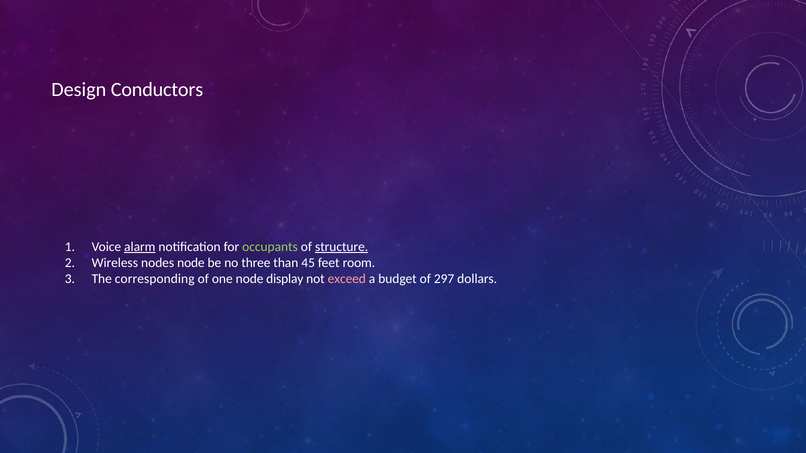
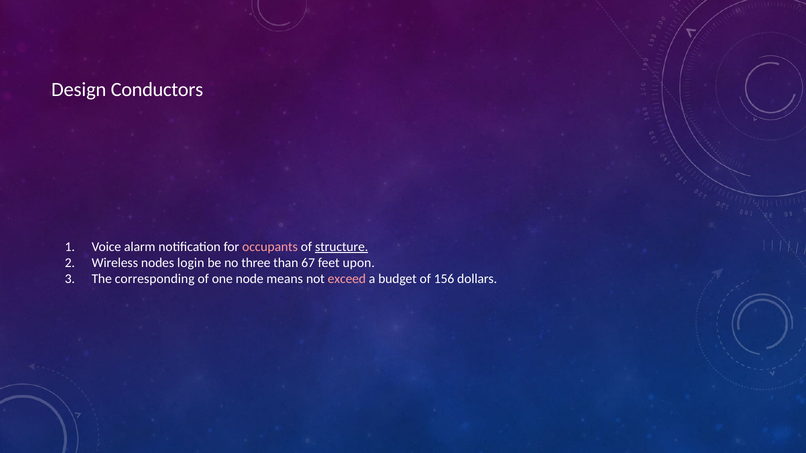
alarm underline: present -> none
occupants colour: light green -> pink
nodes node: node -> login
45: 45 -> 67
room: room -> upon
display: display -> means
297: 297 -> 156
